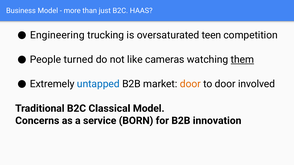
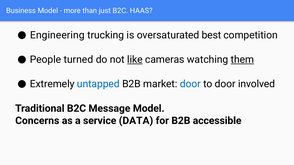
teen: teen -> best
like underline: none -> present
door at (190, 84) colour: orange -> blue
Classical: Classical -> Message
BORN: BORN -> DATA
innovation: innovation -> accessible
